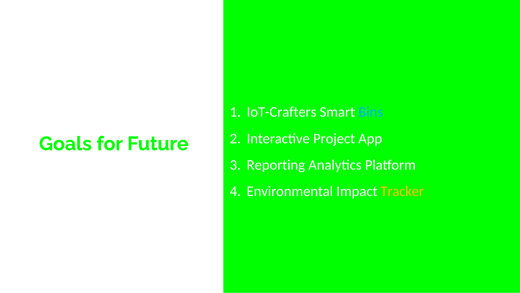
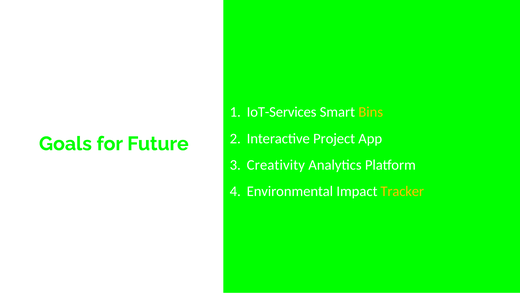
IoT-Crafters: IoT-Crafters -> IoT-Services
Bins colour: light blue -> yellow
Reporting: Reporting -> Creativity
